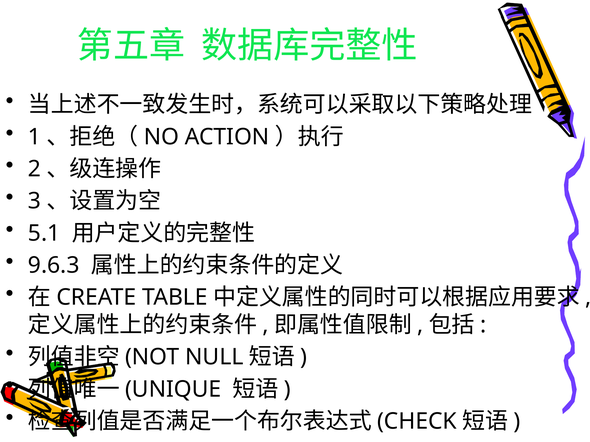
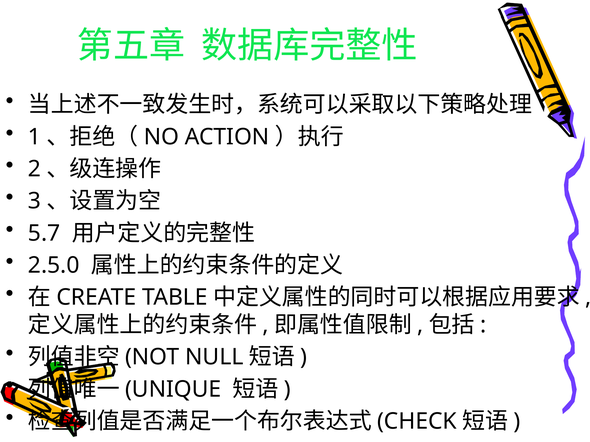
5.1: 5.1 -> 5.7
9.6.3: 9.6.3 -> 2.5.0
